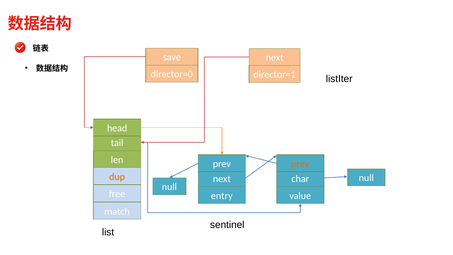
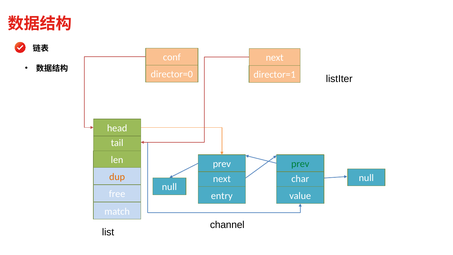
save: save -> conf
prev at (300, 164) colour: orange -> green
sentinel: sentinel -> channel
